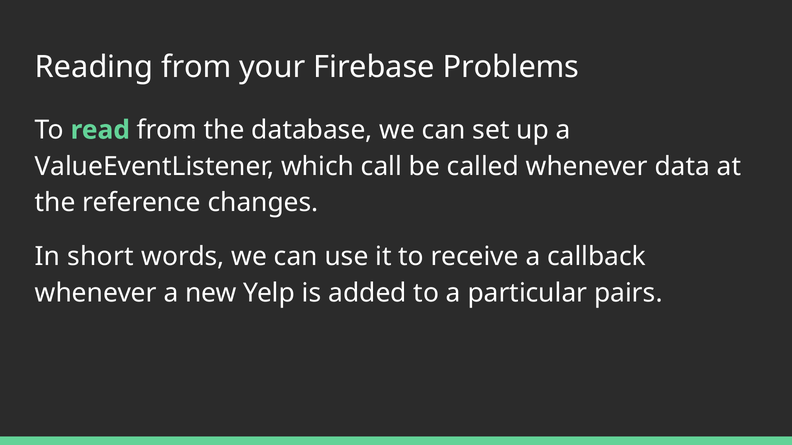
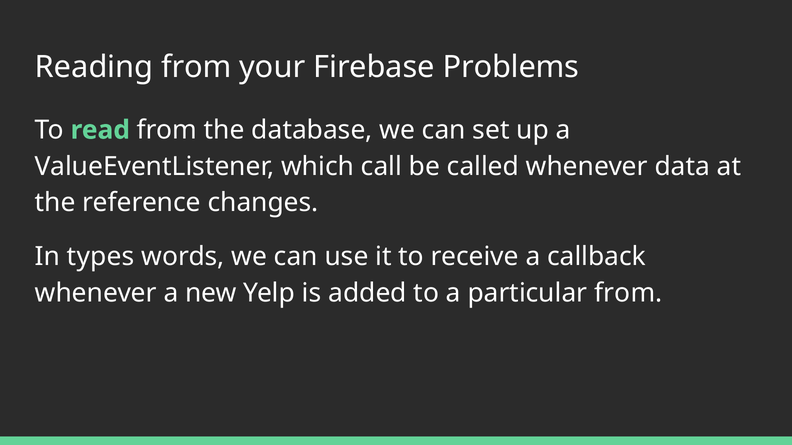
short: short -> types
particular pairs: pairs -> from
